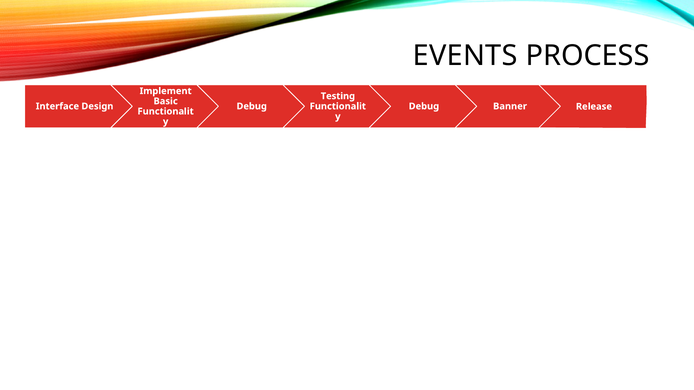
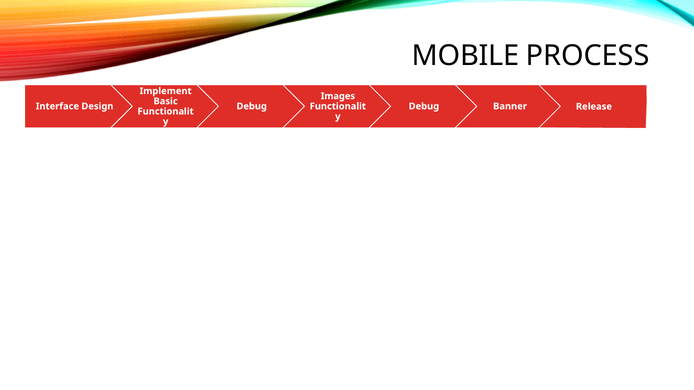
EVENTS: EVENTS -> MOBILE
Testing: Testing -> Images
